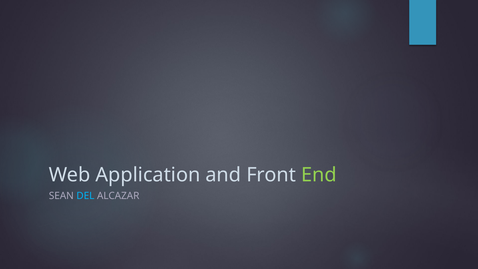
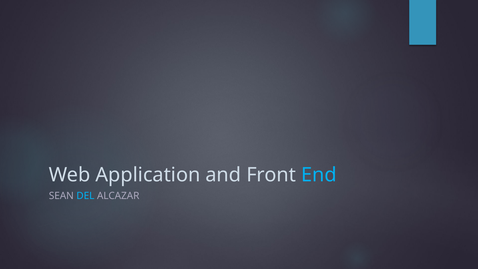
End colour: light green -> light blue
